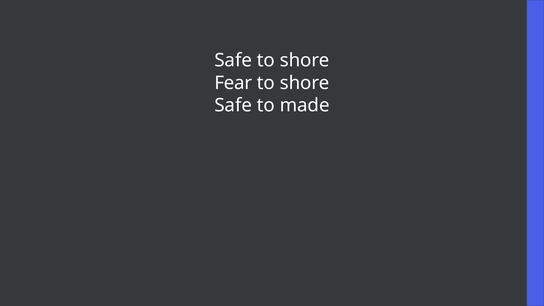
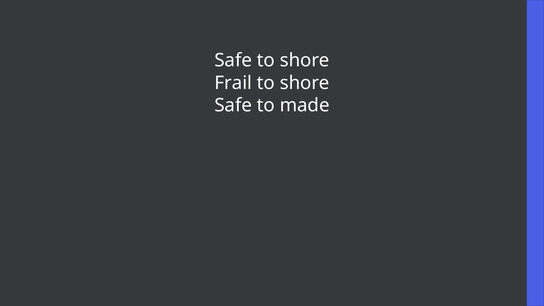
Fear: Fear -> Frail
